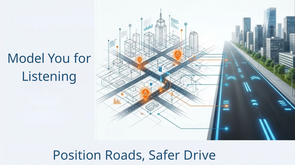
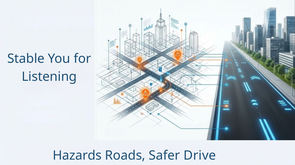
Model: Model -> Stable
Position: Position -> Hazards
